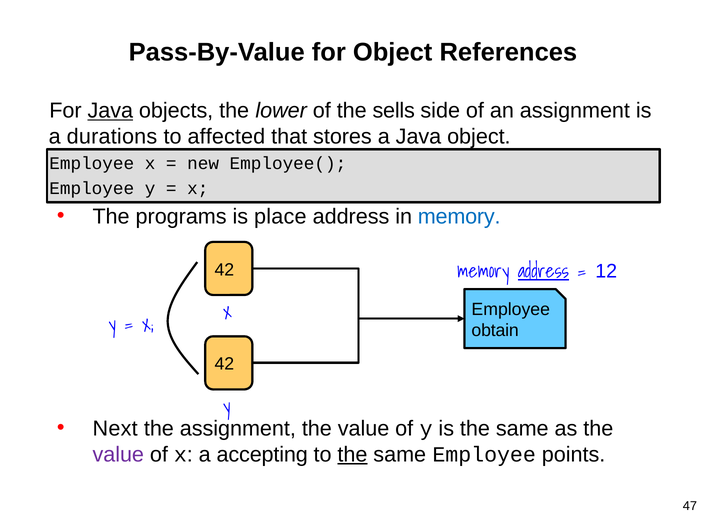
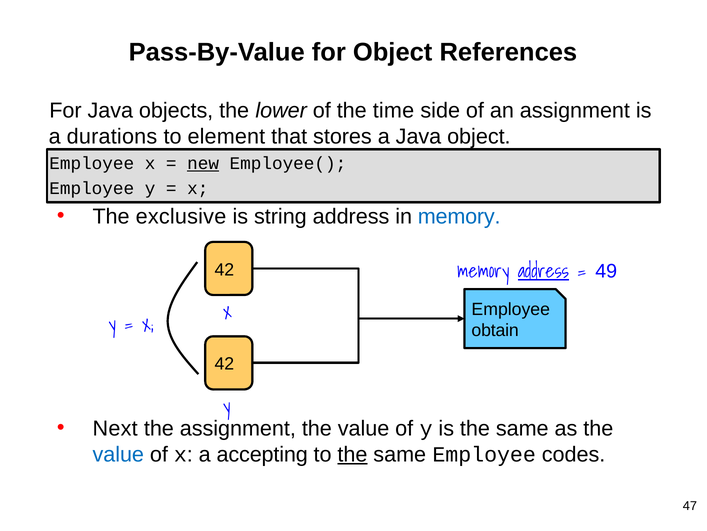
Java at (110, 111) underline: present -> none
sells: sells -> time
affected: affected -> element
new underline: none -> present
programs: programs -> exclusive
place: place -> string
12: 12 -> 49
value at (118, 454) colour: purple -> blue
points: points -> codes
